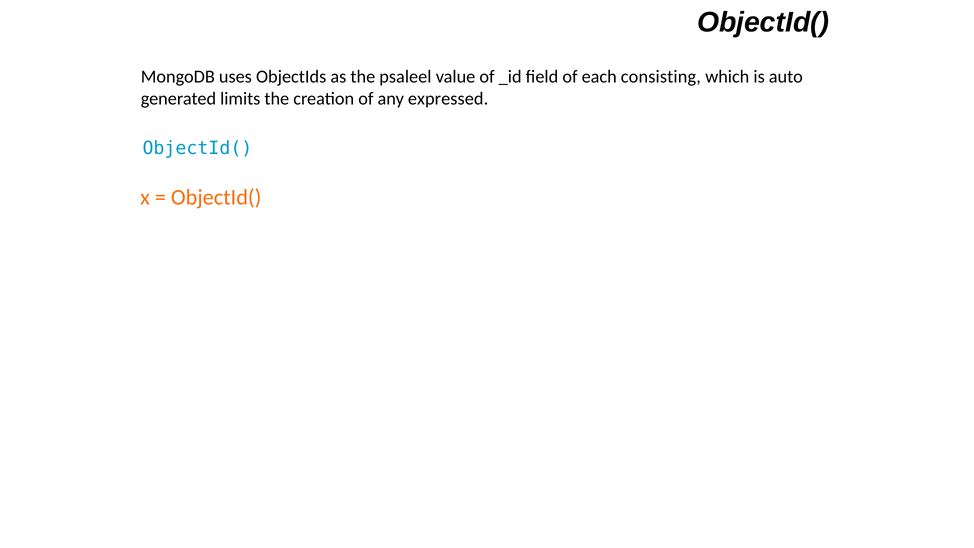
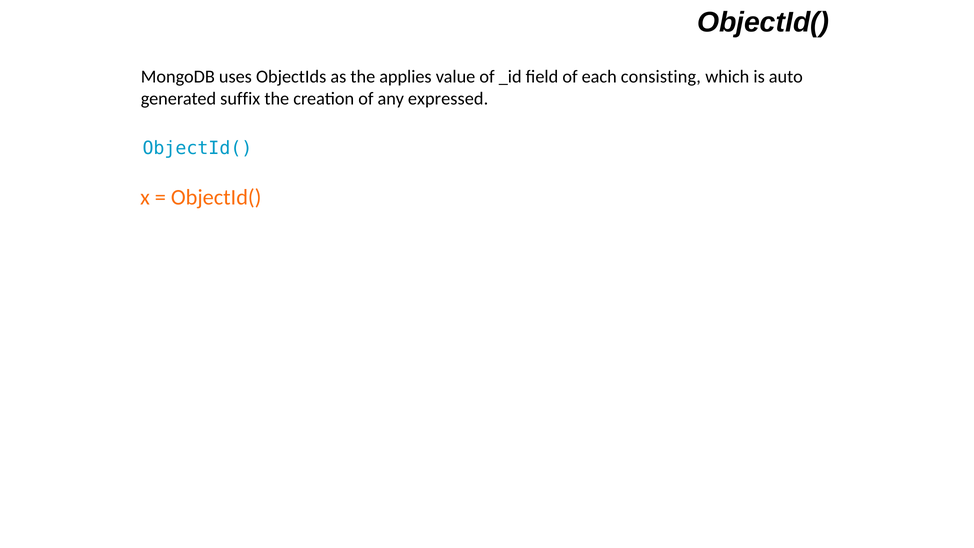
psaleel: psaleel -> applies
limits: limits -> suffix
